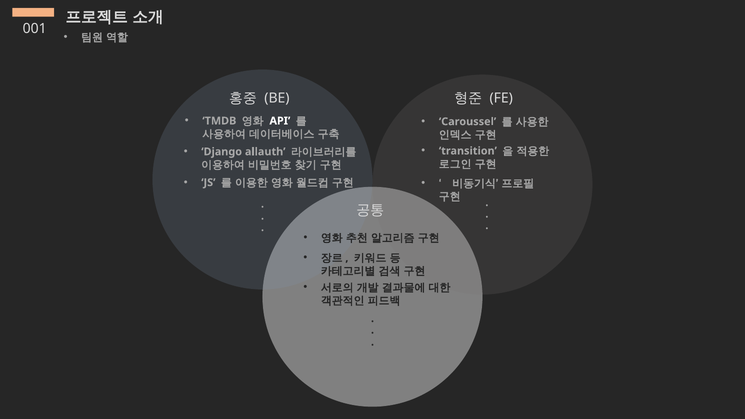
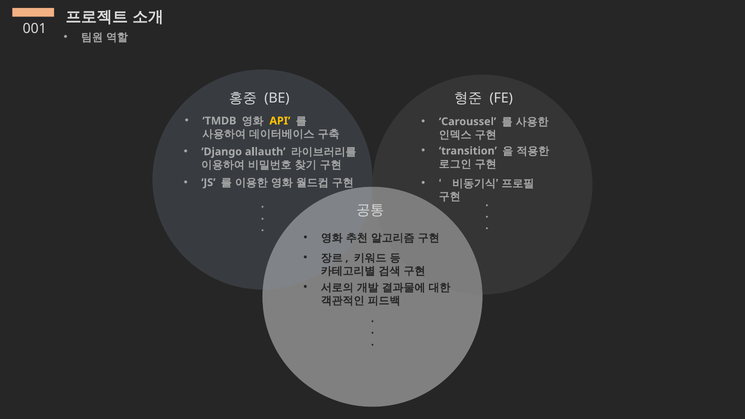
API colour: white -> yellow
